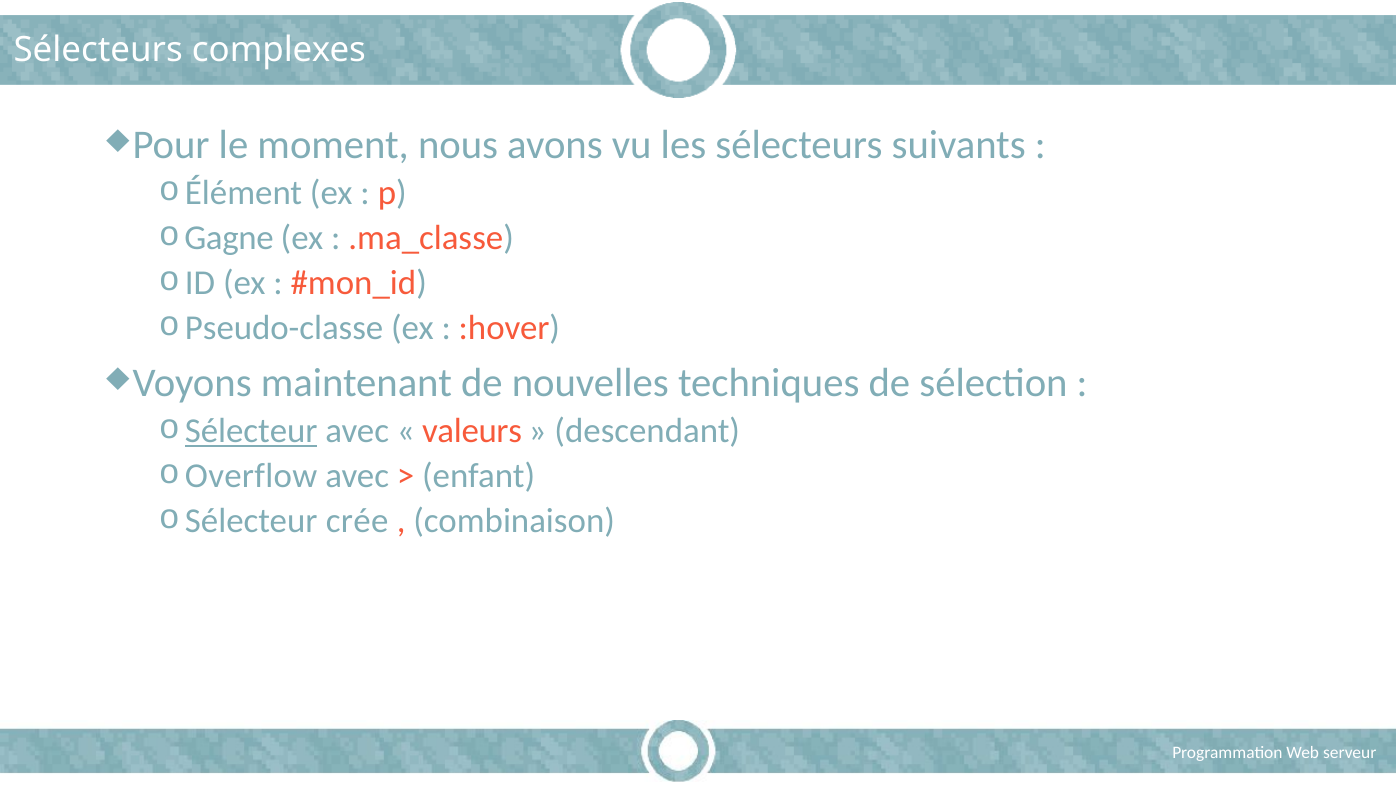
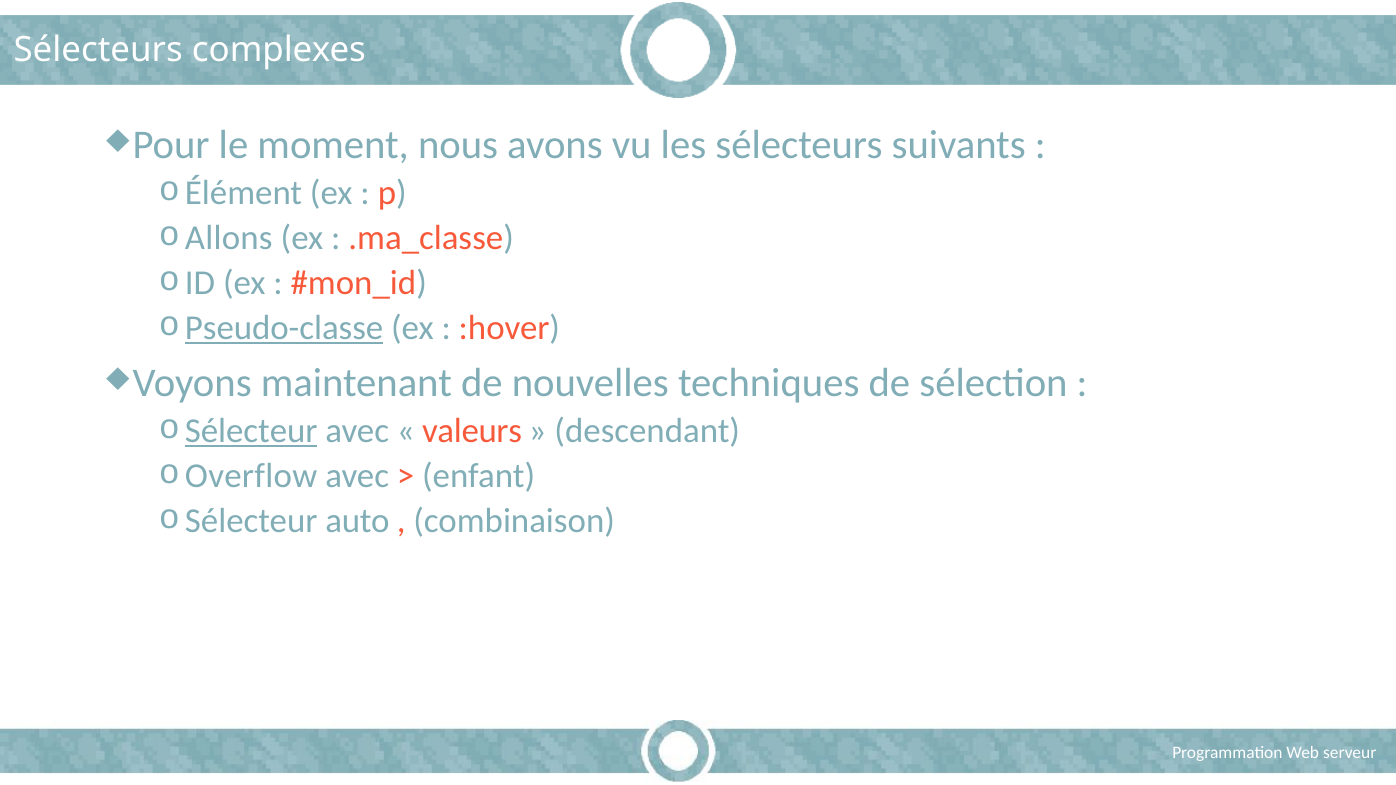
Gagne: Gagne -> Allons
Pseudo-classe underline: none -> present
crée: crée -> auto
